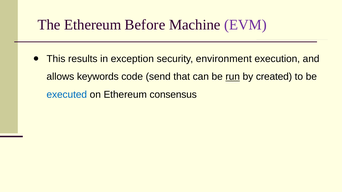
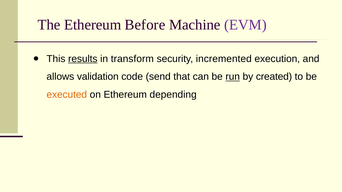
results underline: none -> present
exception: exception -> transform
environment: environment -> incremented
keywords: keywords -> validation
executed colour: blue -> orange
consensus: consensus -> depending
